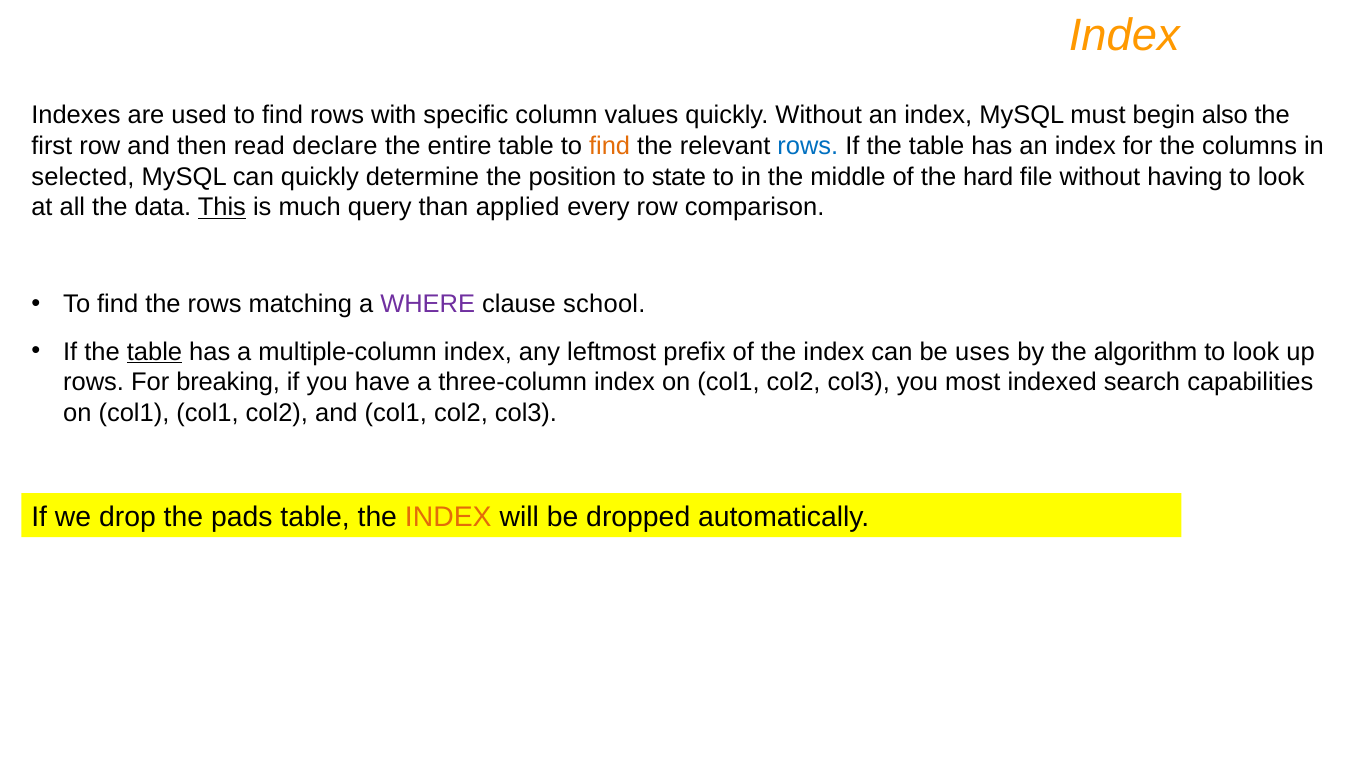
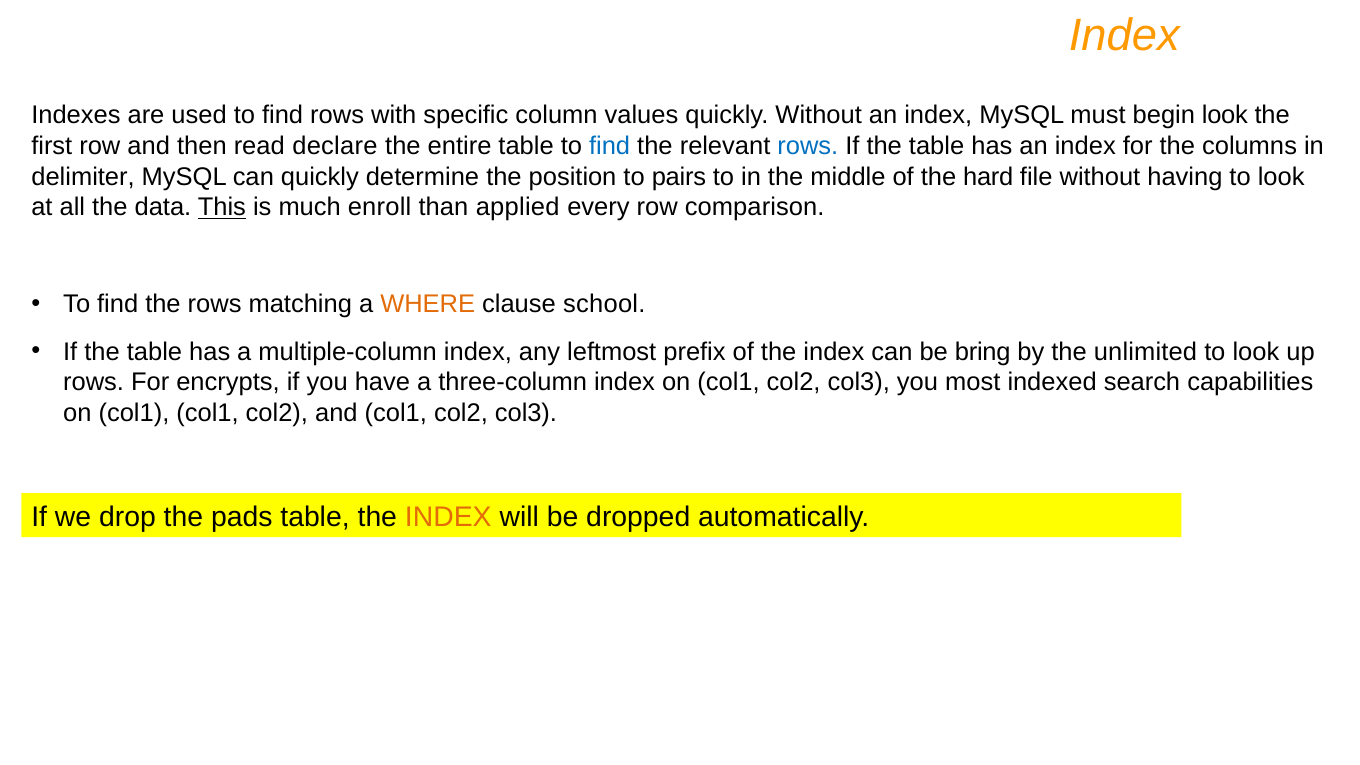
begin also: also -> look
find at (610, 146) colour: orange -> blue
selected: selected -> delimiter
state: state -> pairs
query: query -> enroll
WHERE colour: purple -> orange
table at (155, 352) underline: present -> none
uses: uses -> bring
algorithm: algorithm -> unlimited
breaking: breaking -> encrypts
